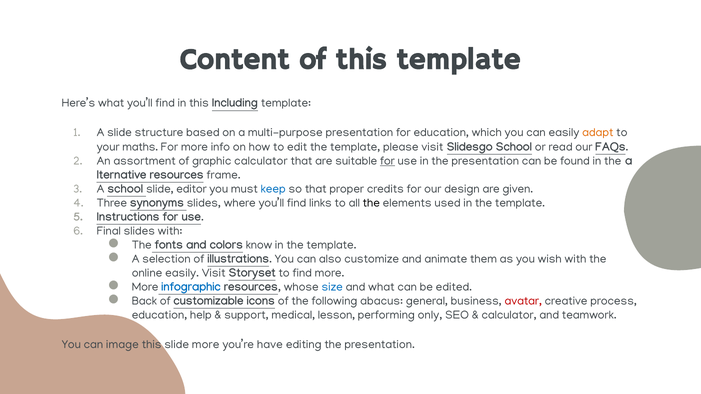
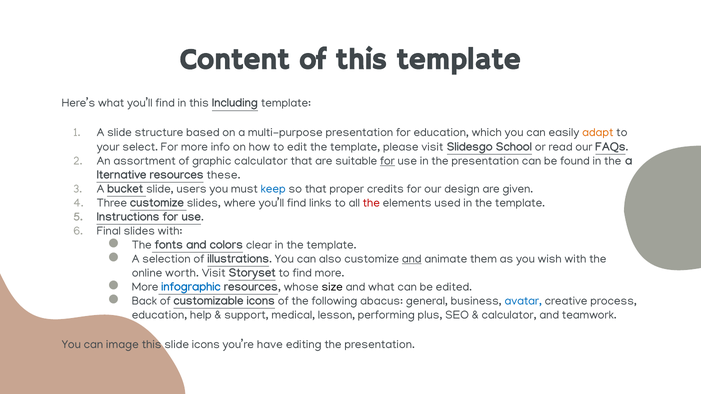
maths: maths -> select
frame: frame -> these
A school: school -> bucket
editor: editor -> users
Three synonyms: synonyms -> customize
the at (371, 203) colour: black -> red
know: know -> clear
and at (412, 259) underline: none -> present
online easily: easily -> worth
size colour: blue -> black
avatar colour: red -> blue
only: only -> plus
slide more: more -> icons
